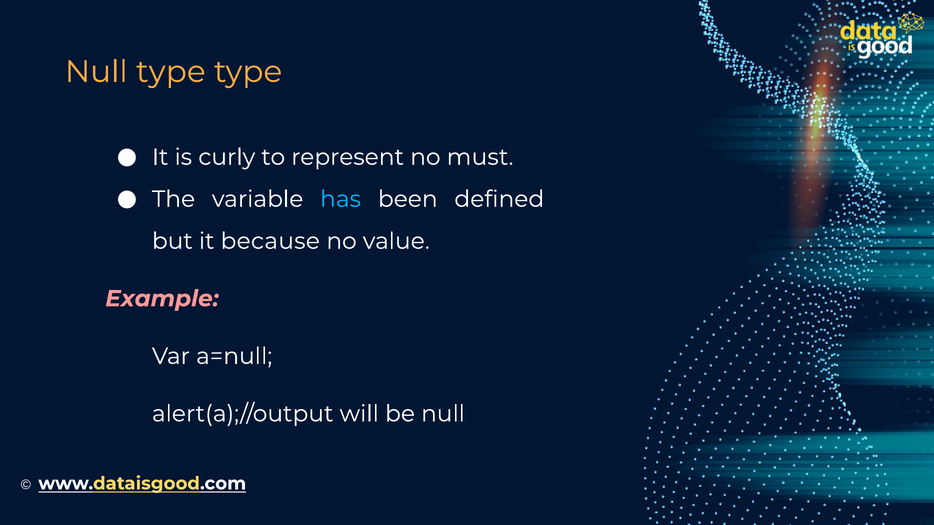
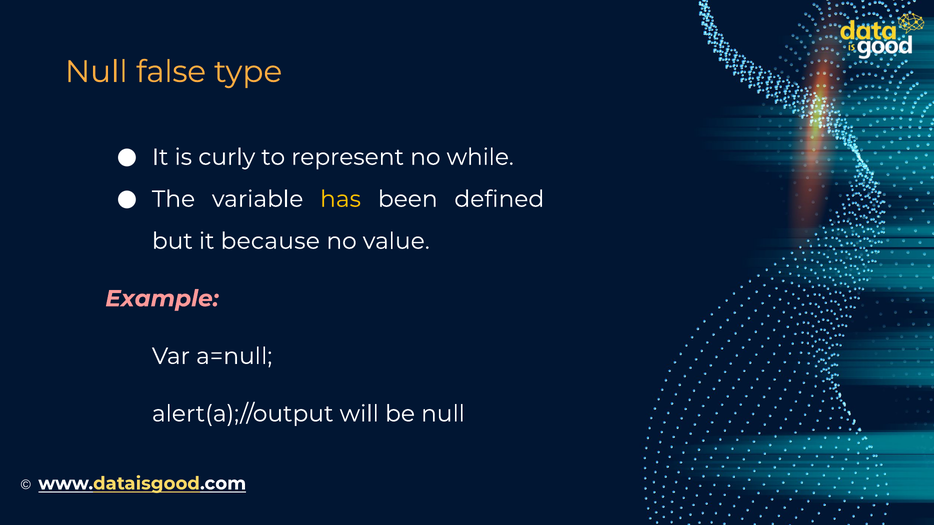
Null type: type -> false
must: must -> while
has colour: light blue -> yellow
